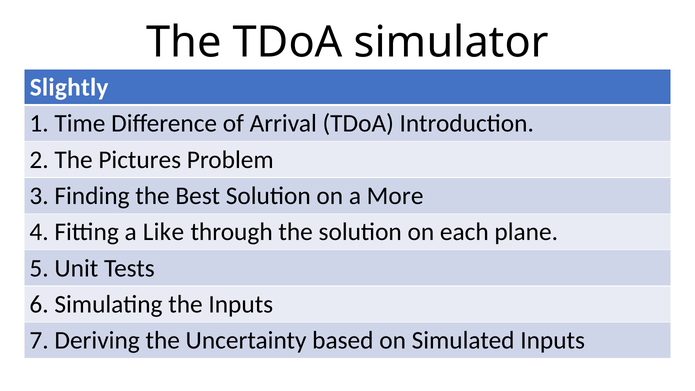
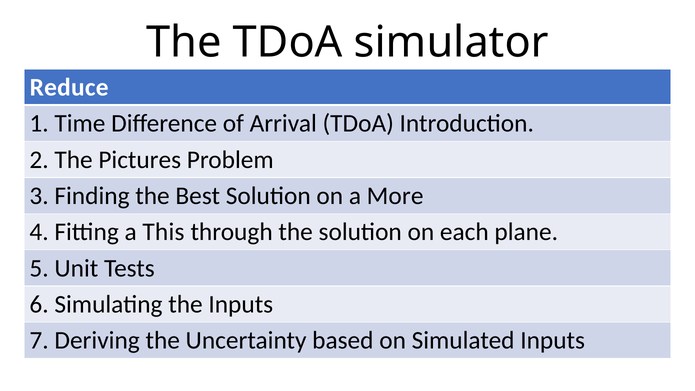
Slightly: Slightly -> Reduce
Like: Like -> This
